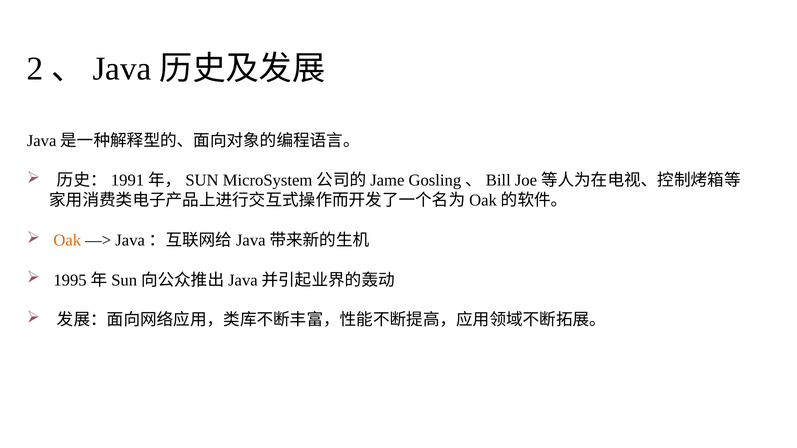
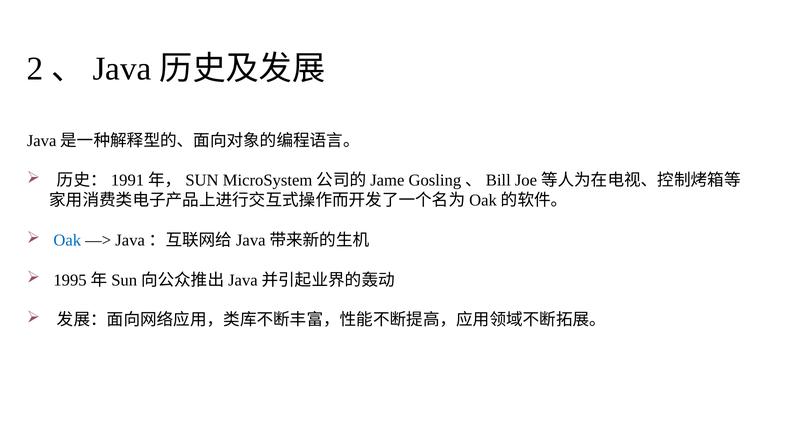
Oak colour: orange -> blue
